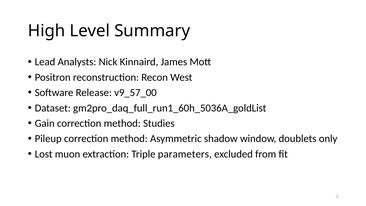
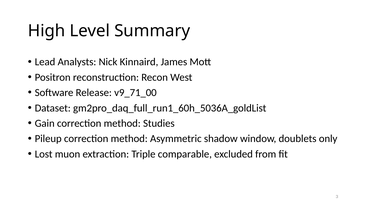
v9_57_00: v9_57_00 -> v9_71_00
parameters: parameters -> comparable
